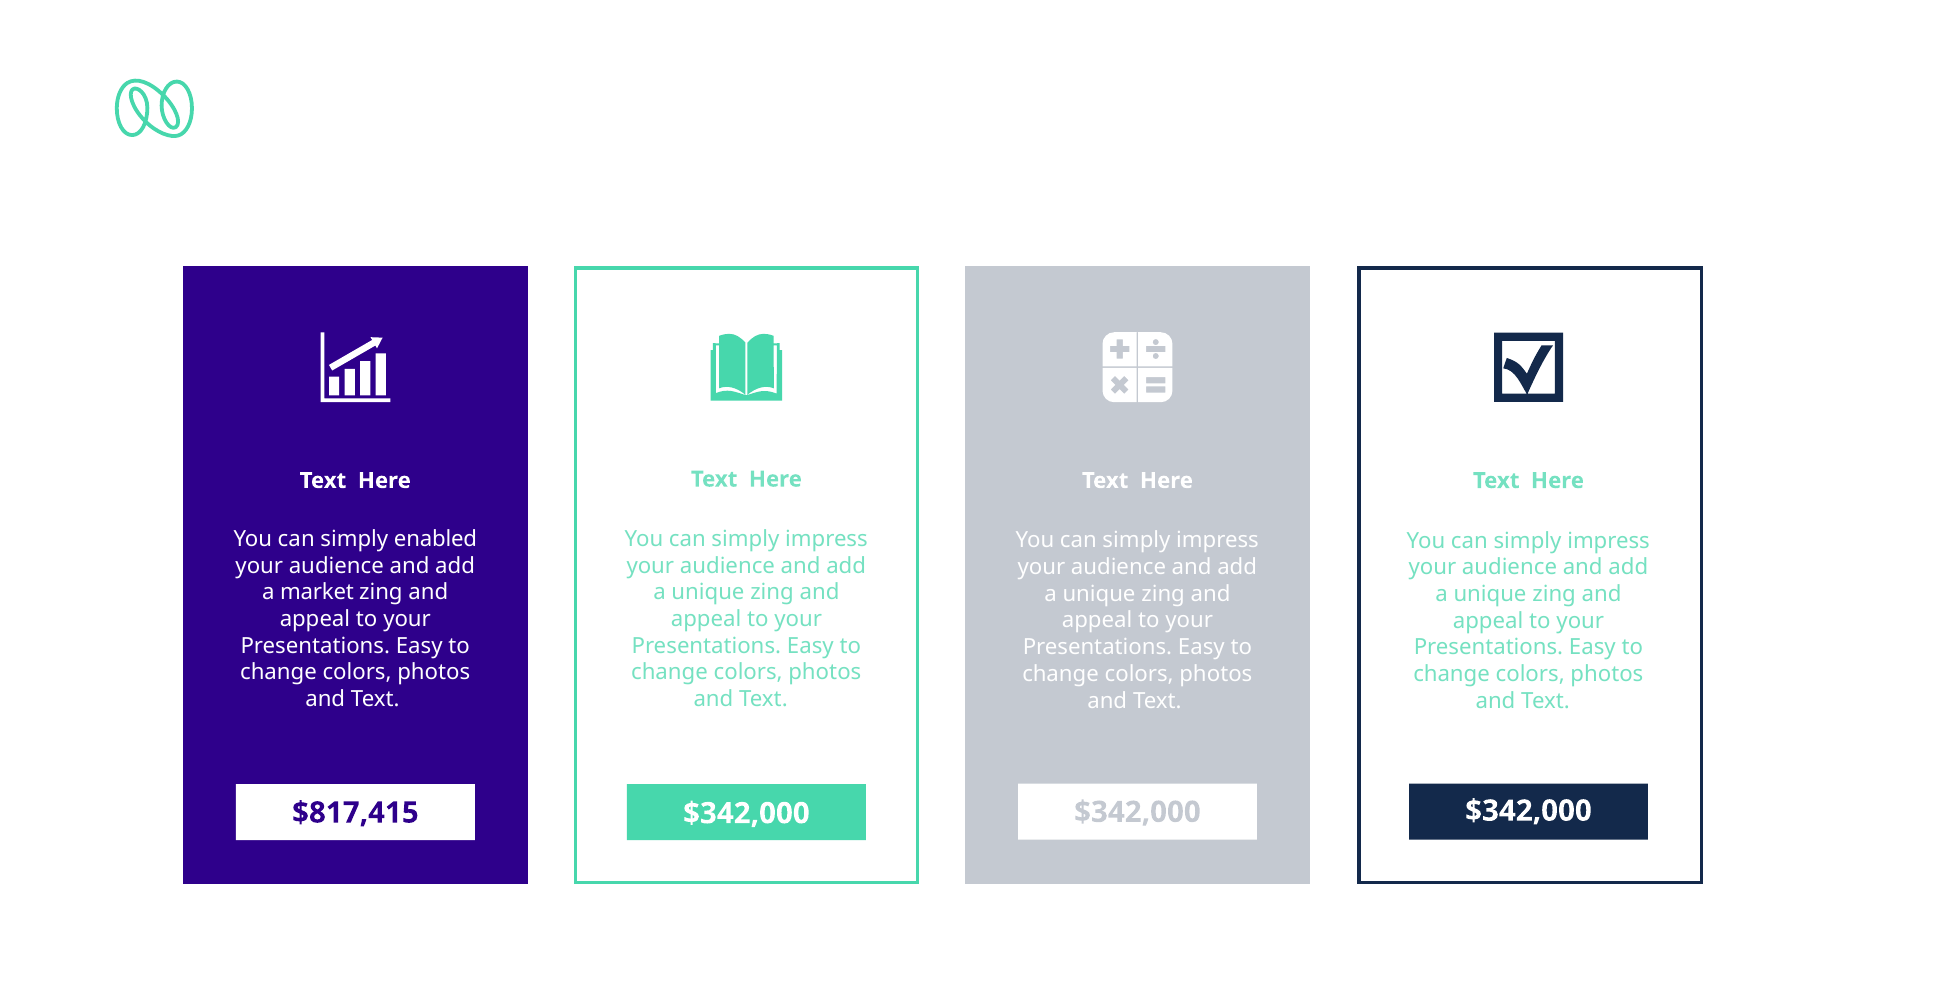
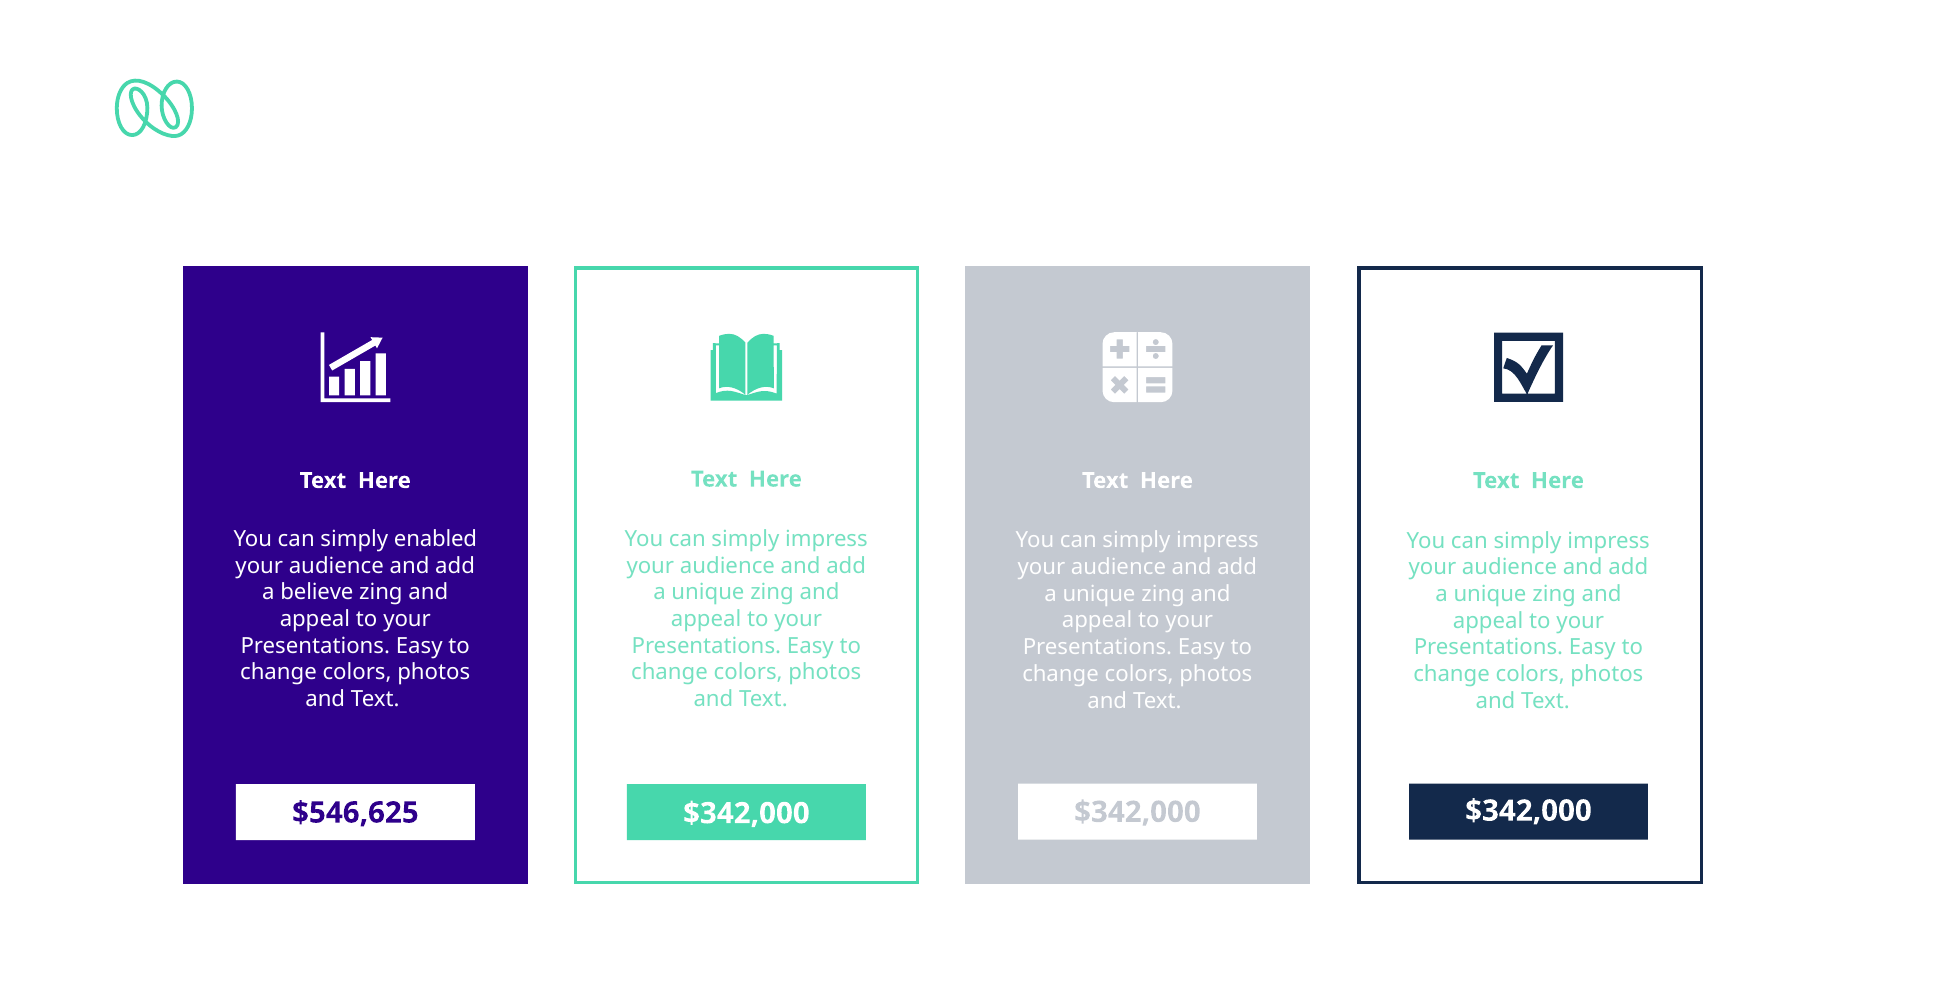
market: market -> believe
$817,415: $817,415 -> $546,625
